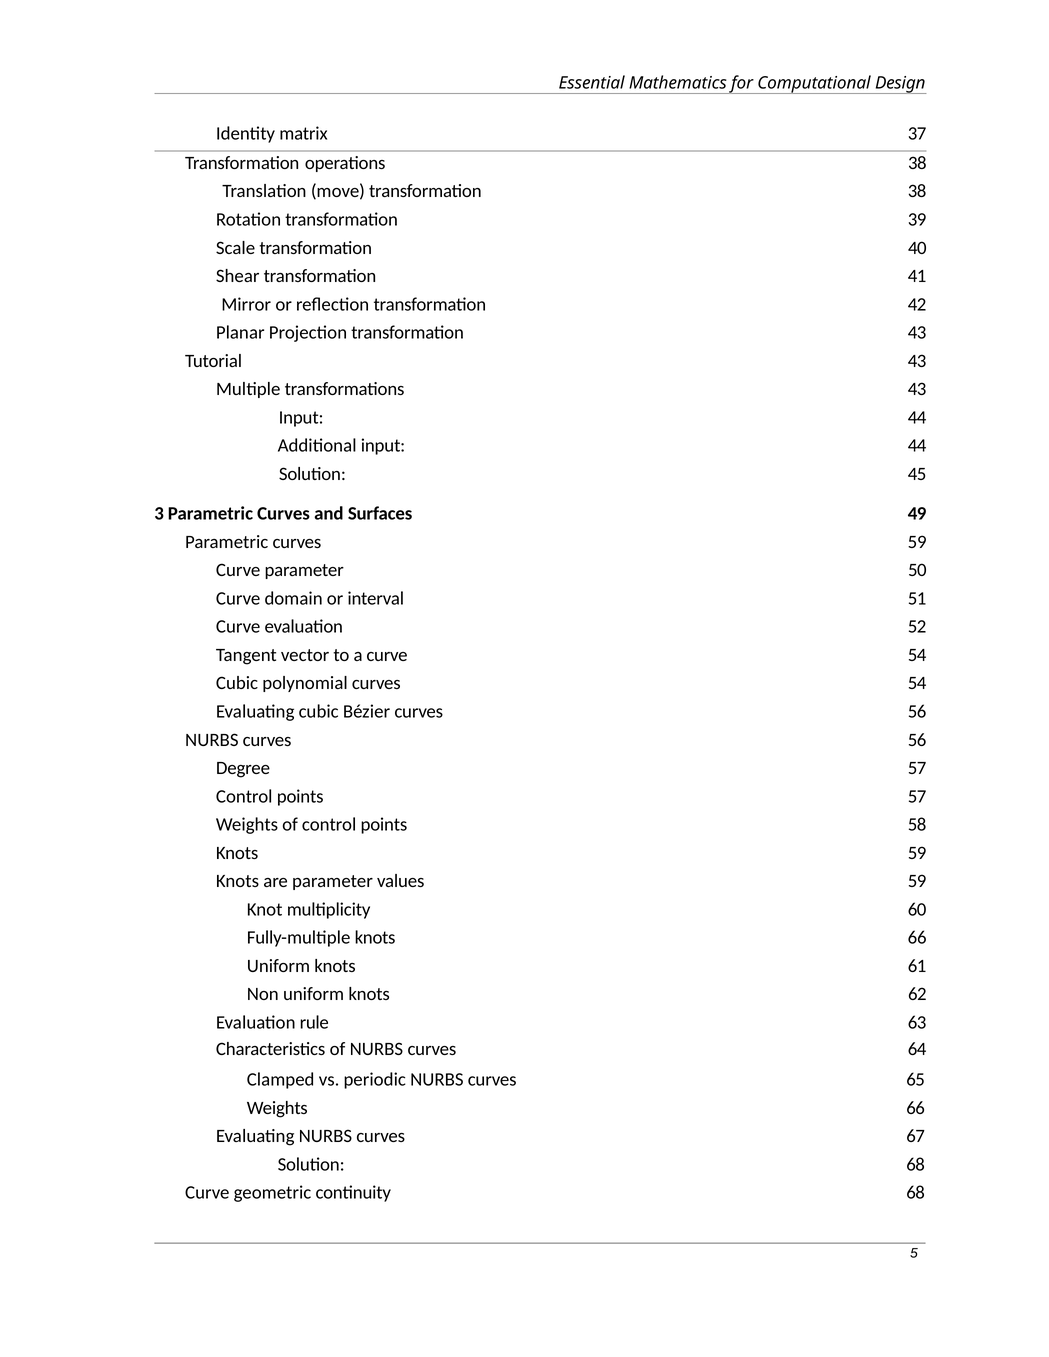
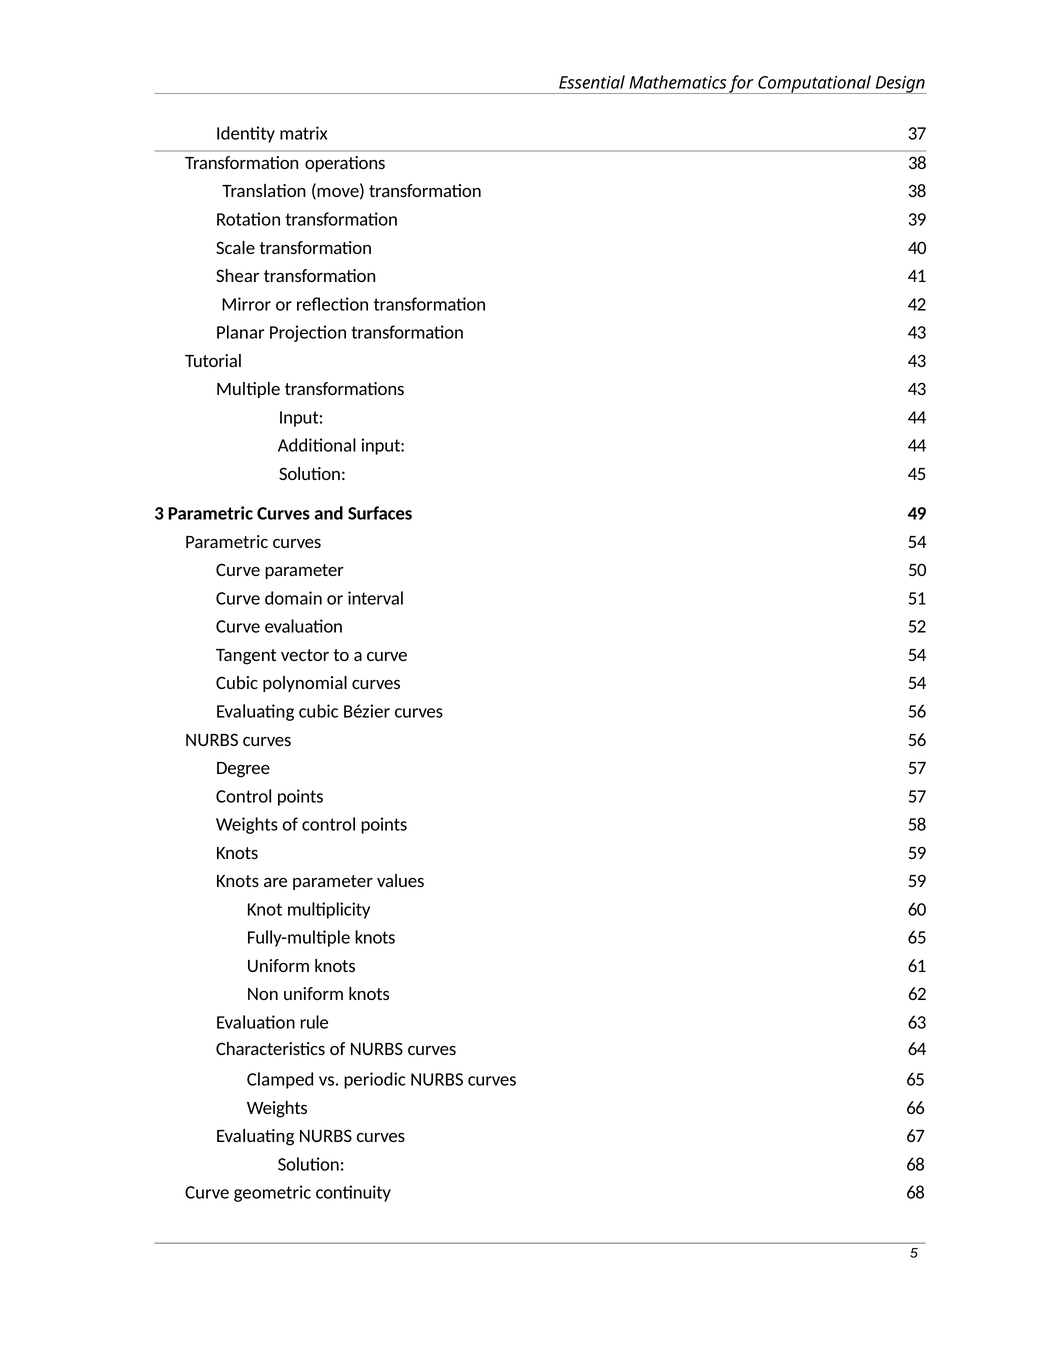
Parametric curves 59: 59 -> 54
knots 66: 66 -> 65
